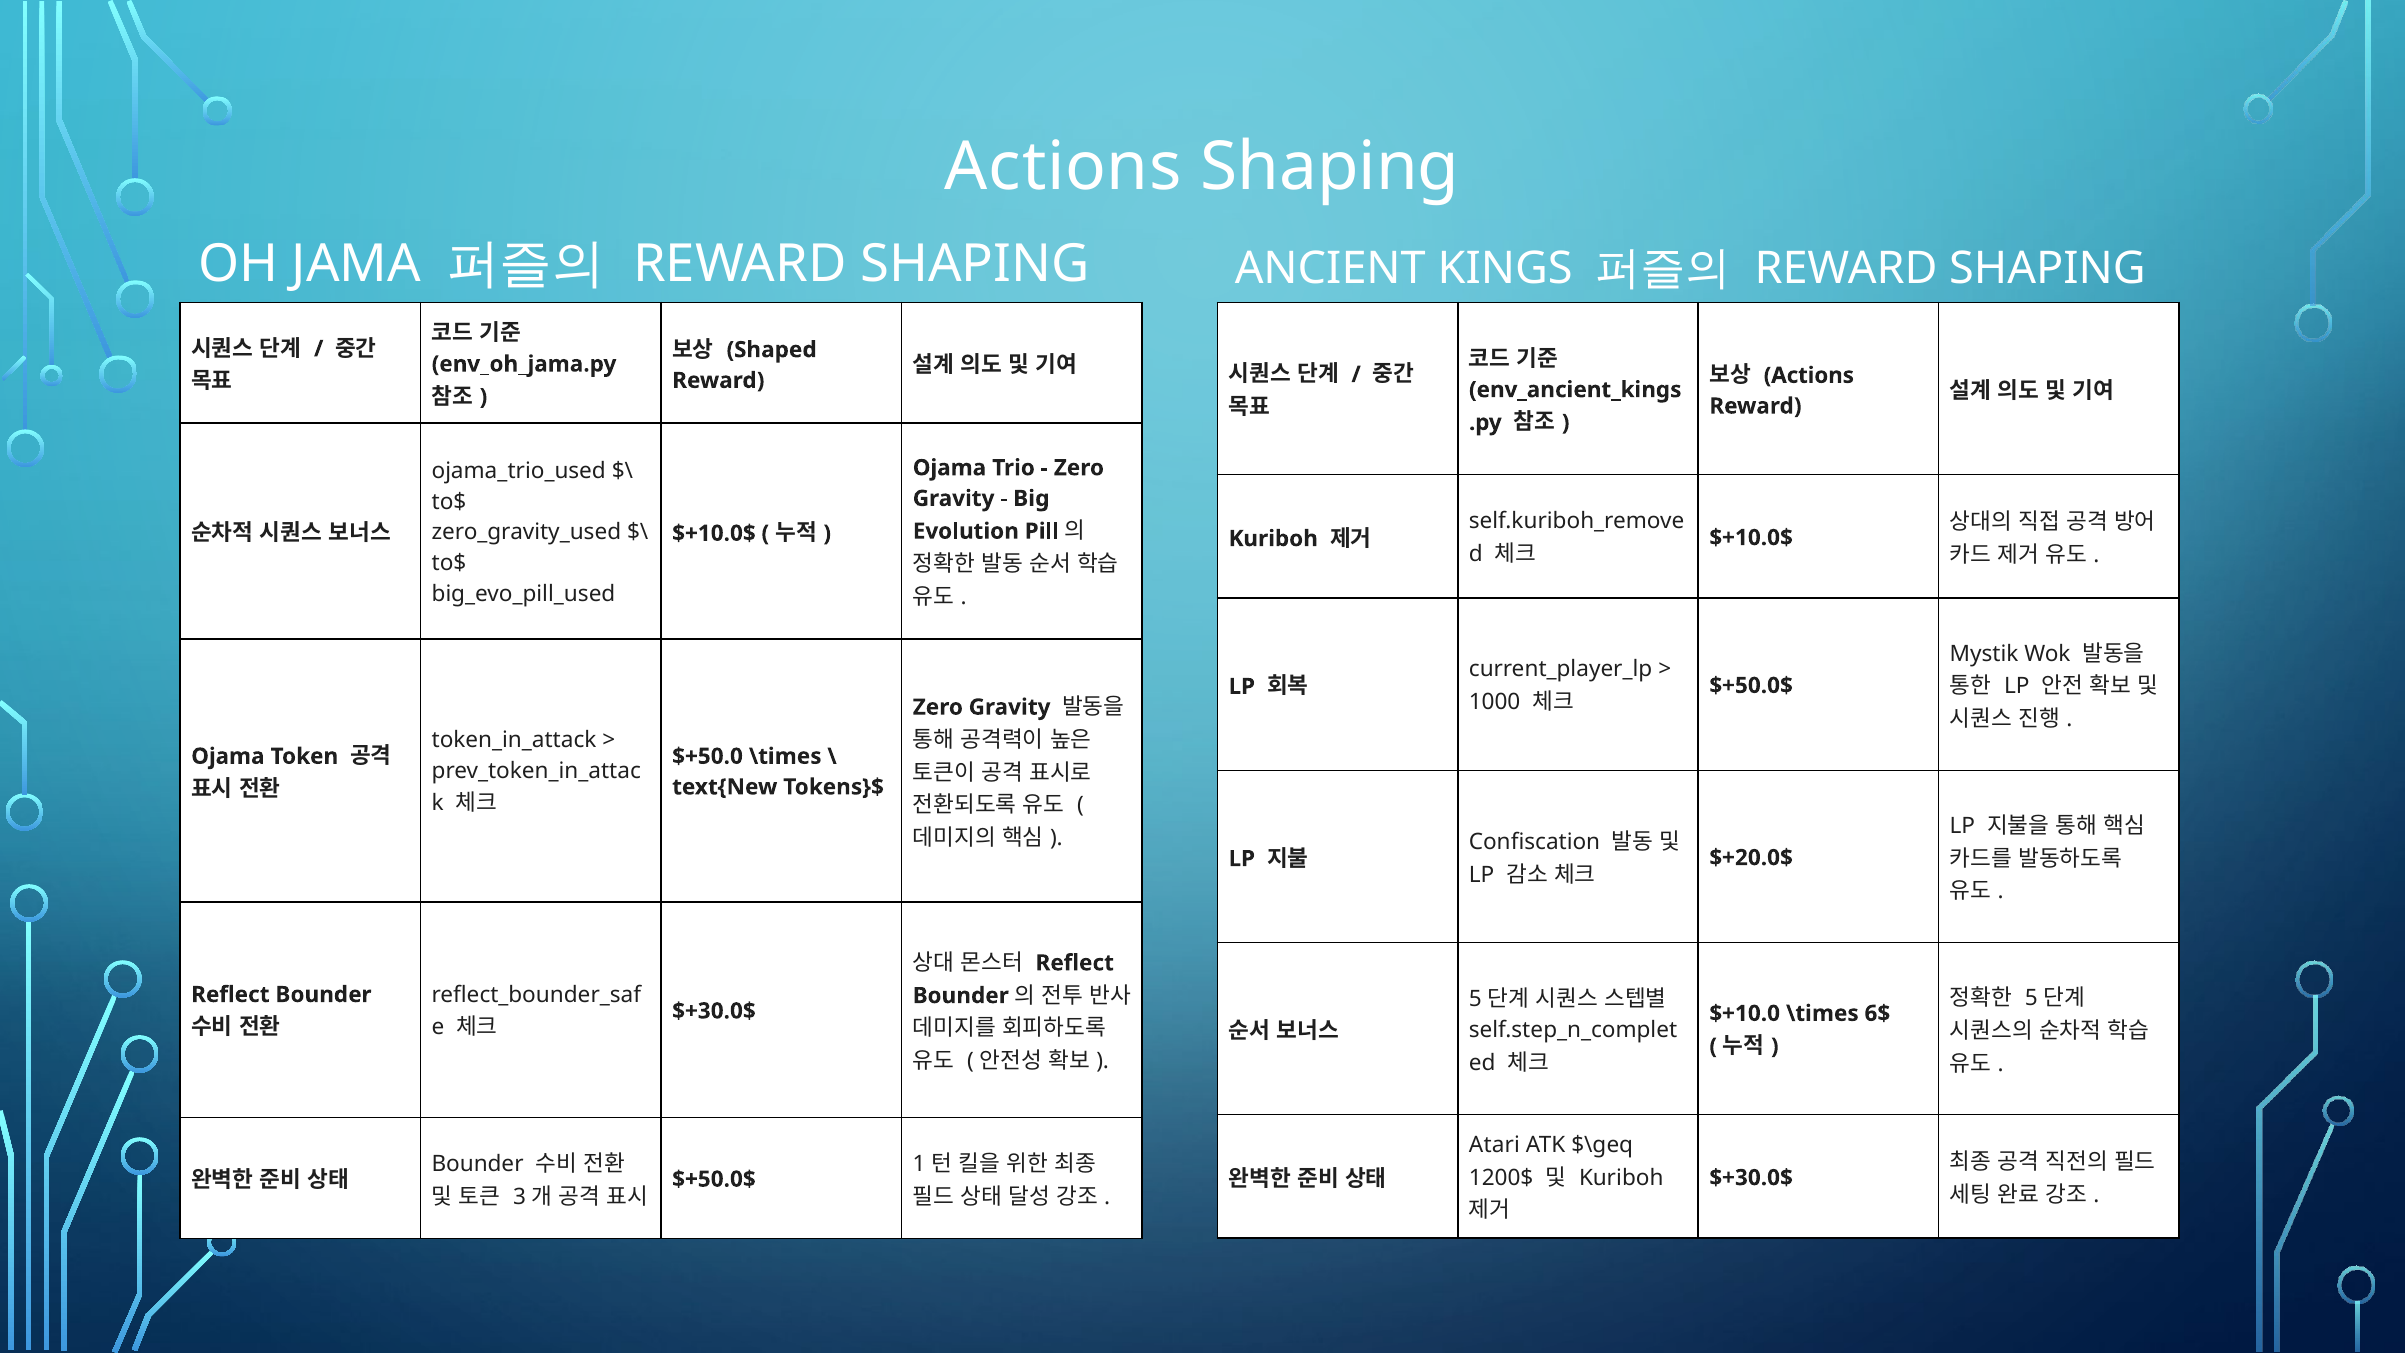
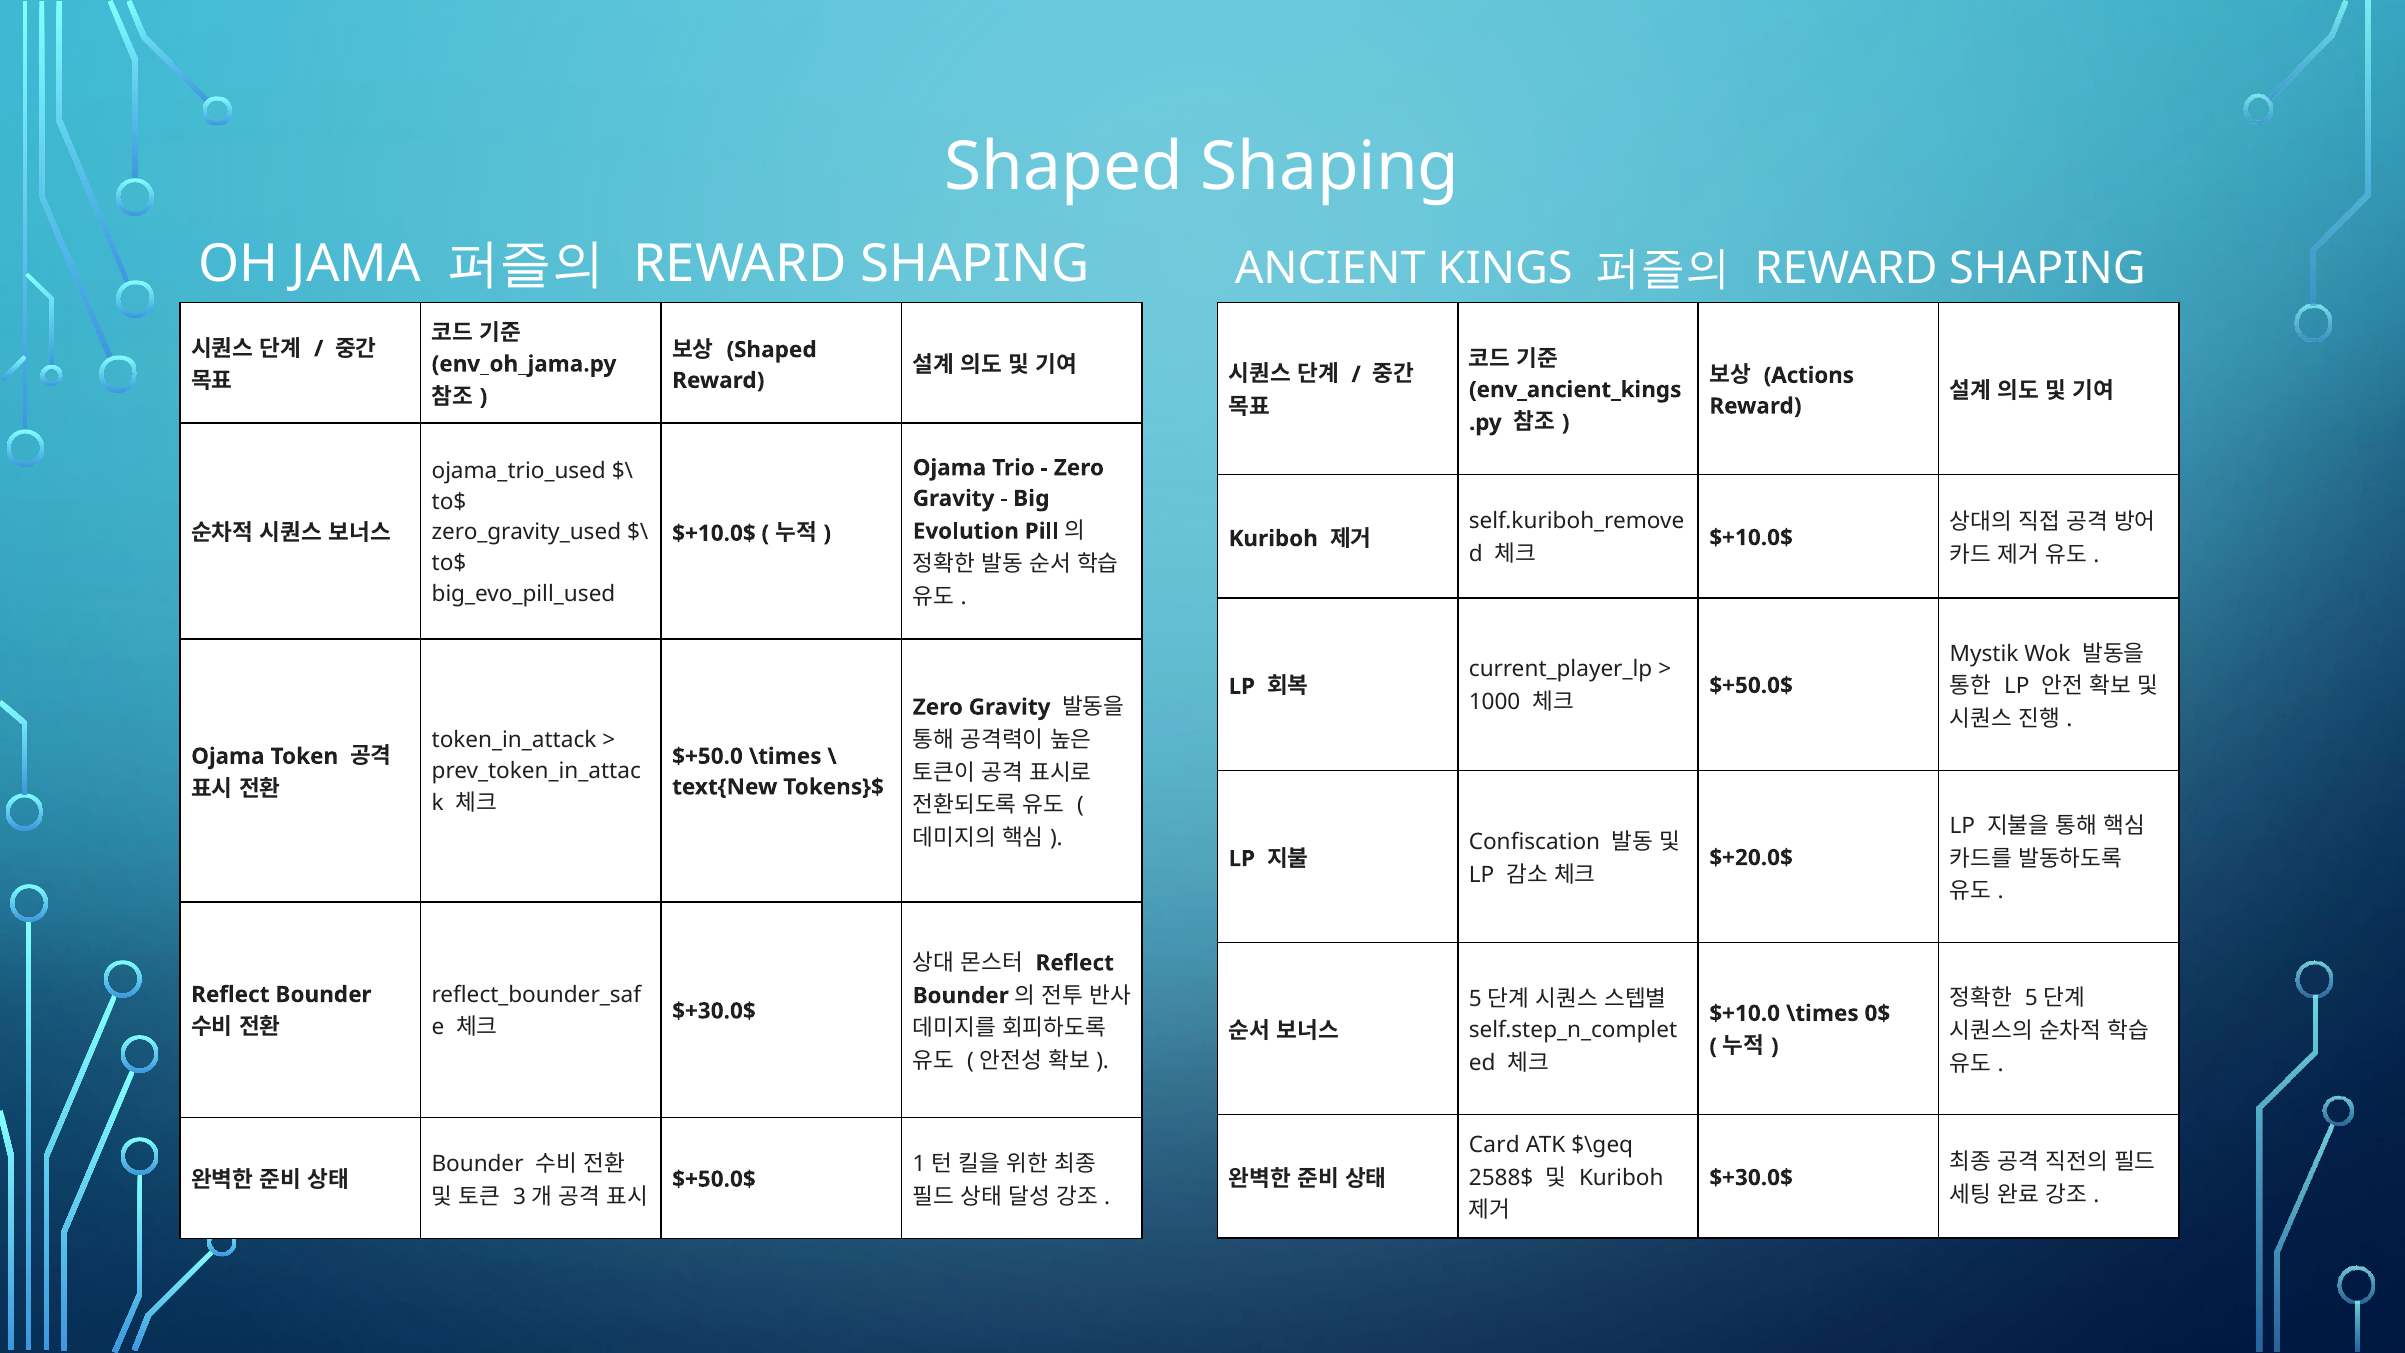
Actions at (1063, 167): Actions -> Shaped
6$: 6$ -> 0$
Atari: Atari -> Card
1200$: 1200$ -> 2588$
